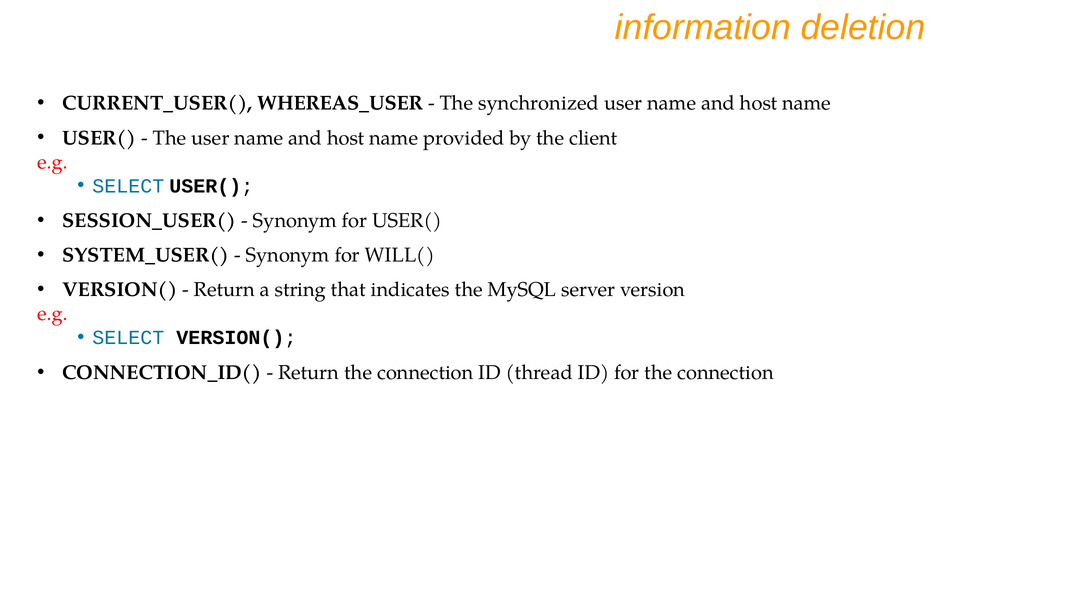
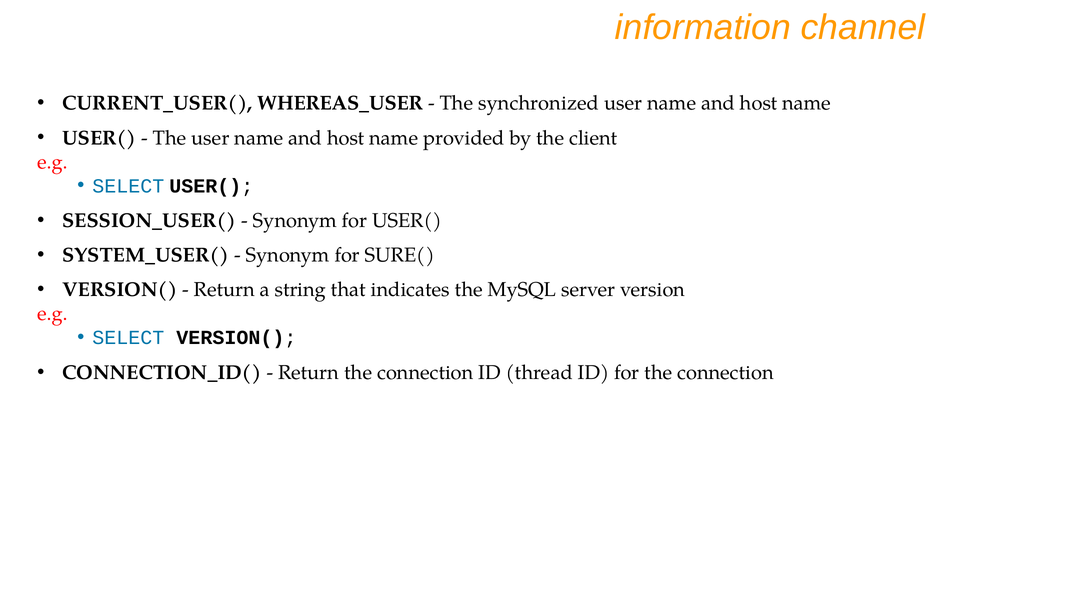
deletion: deletion -> channel
WILL(: WILL( -> SURE(
